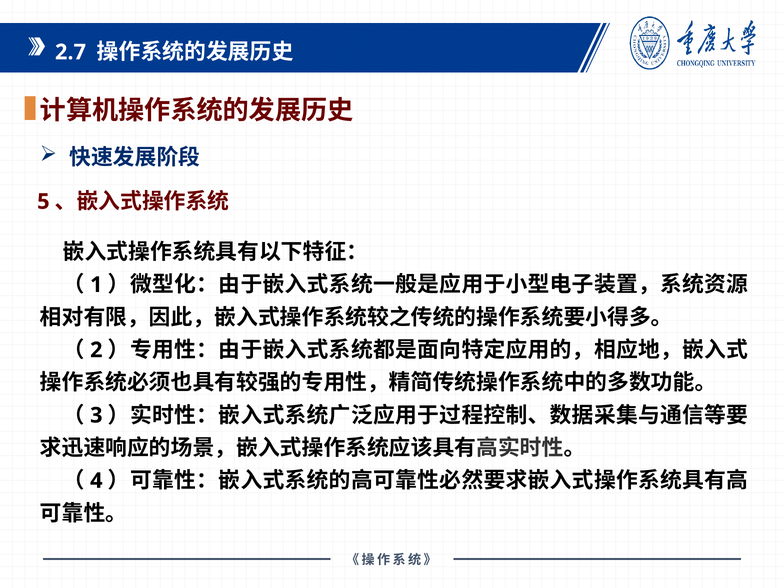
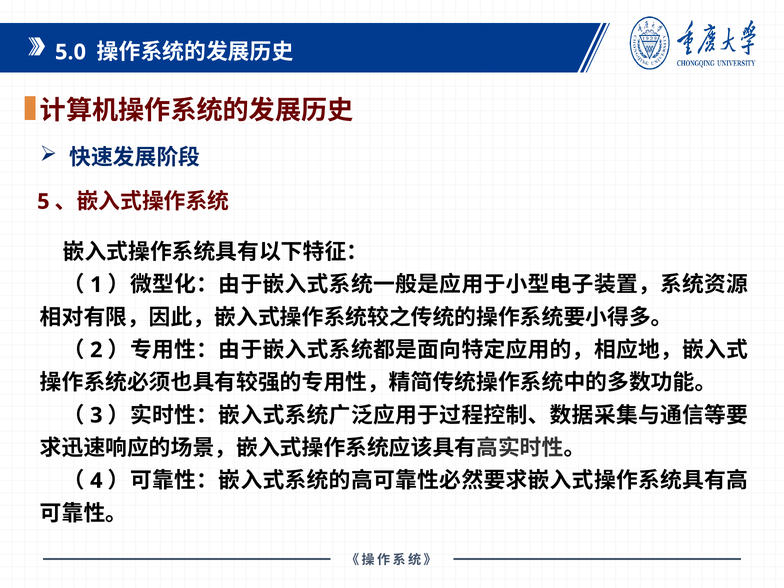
2.7: 2.7 -> 5.0
